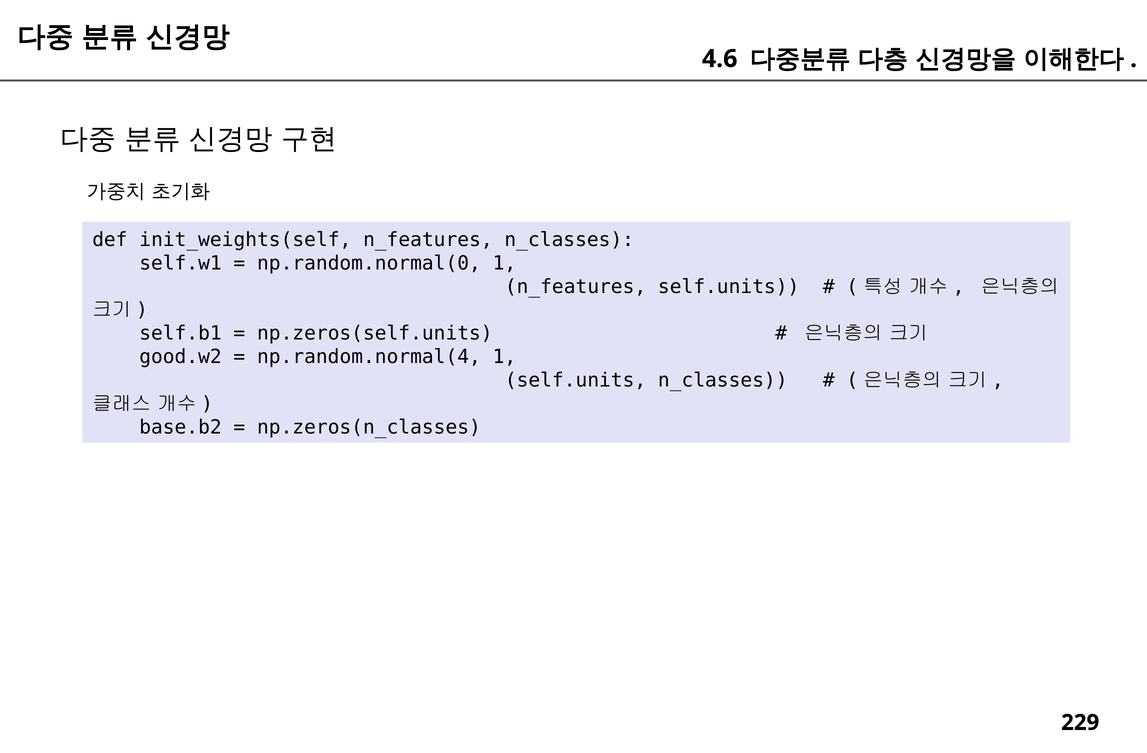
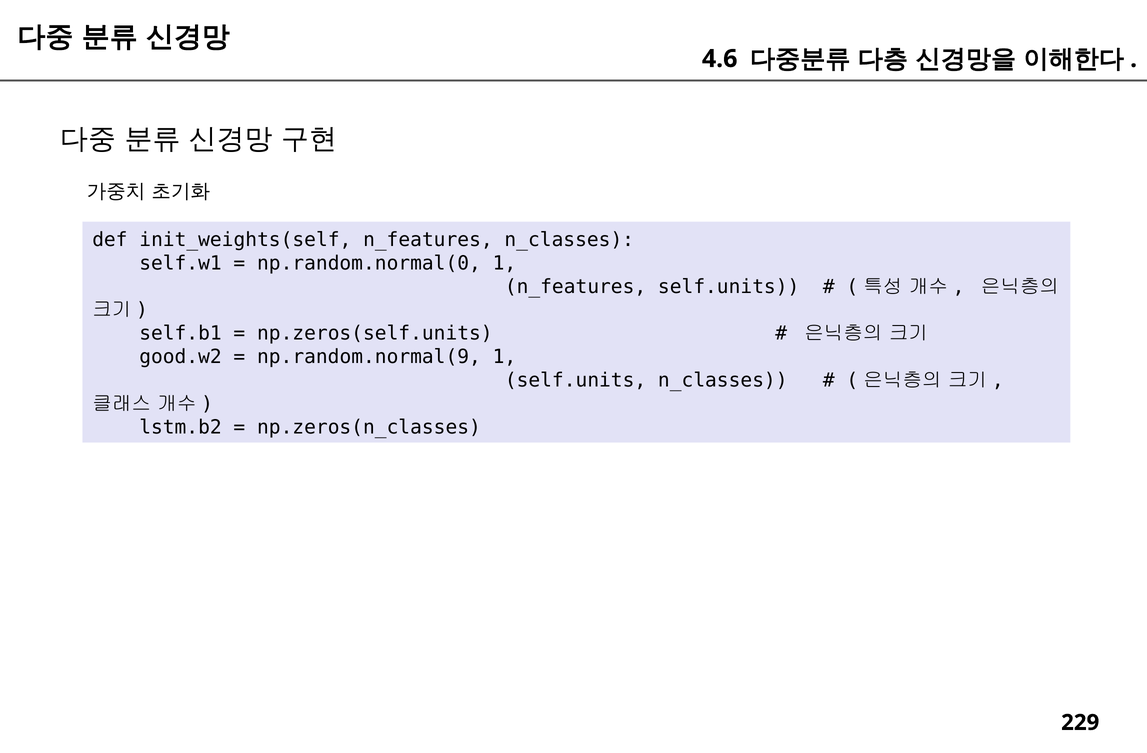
np.random.normal(4: np.random.normal(4 -> np.random.normal(9
base.b2: base.b2 -> lstm.b2
